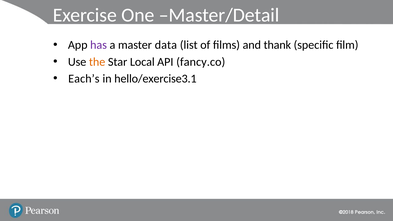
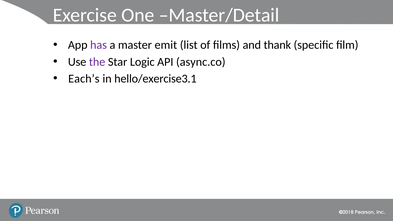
data: data -> emit
the colour: orange -> purple
Local: Local -> Logic
fancy.co: fancy.co -> async.co
